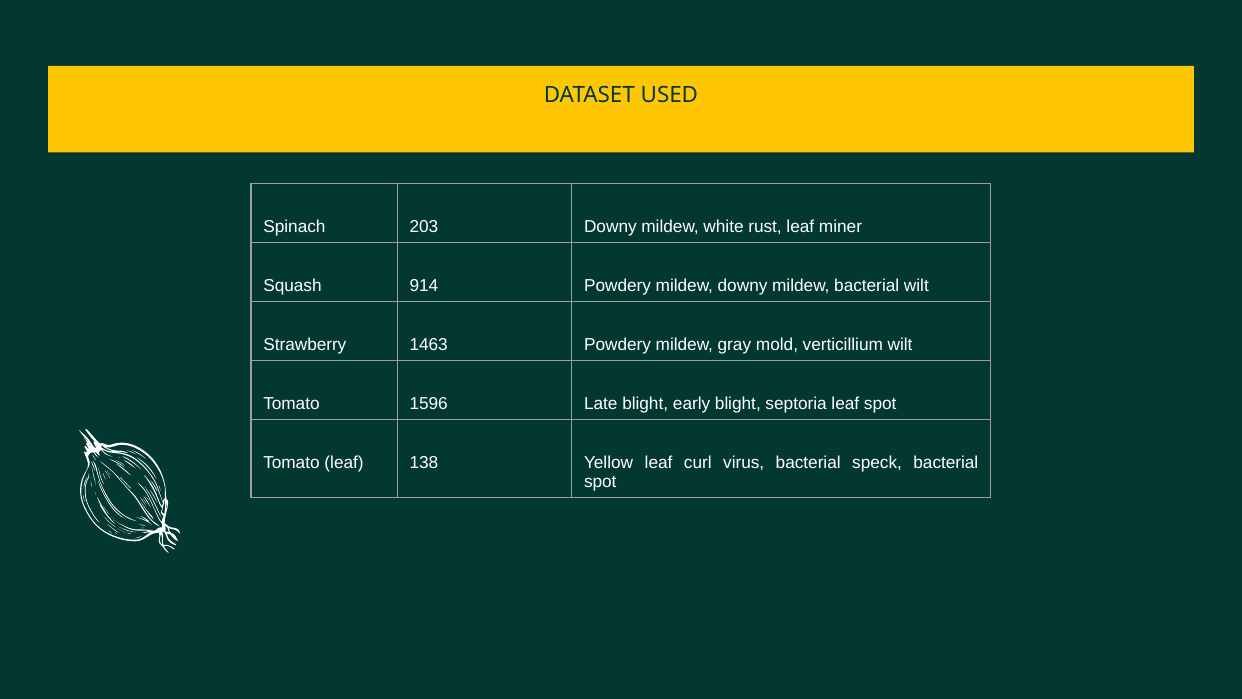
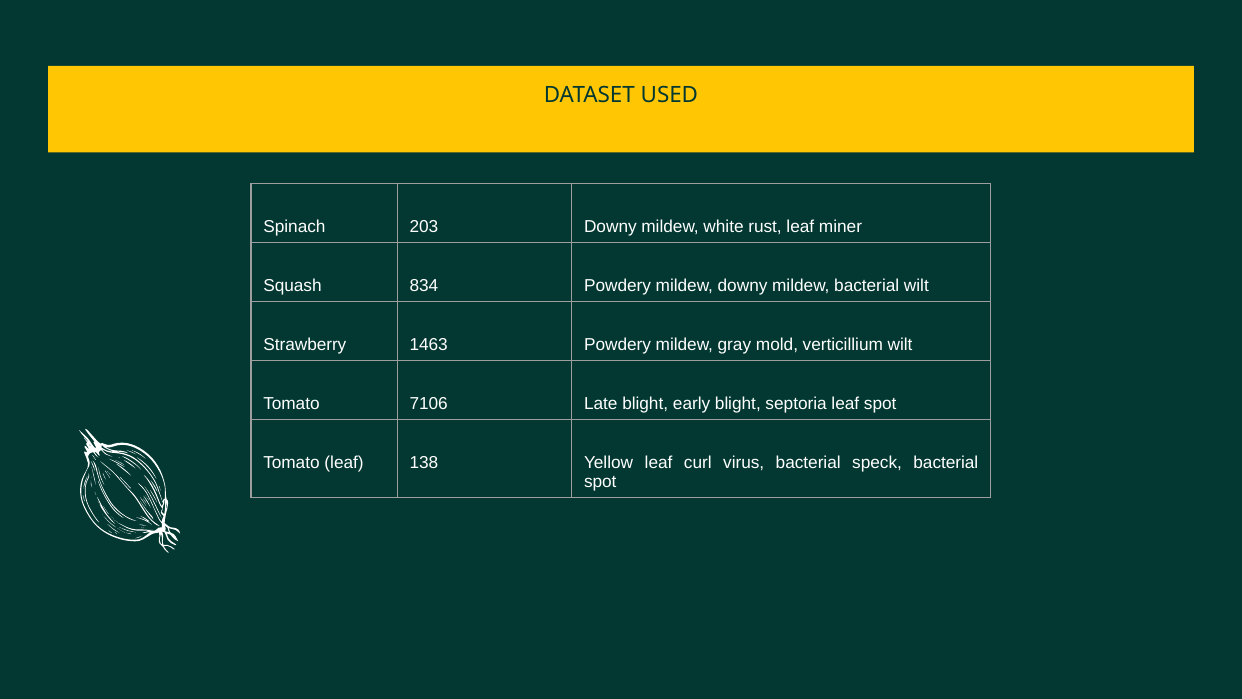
914: 914 -> 834
1596: 1596 -> 7106
